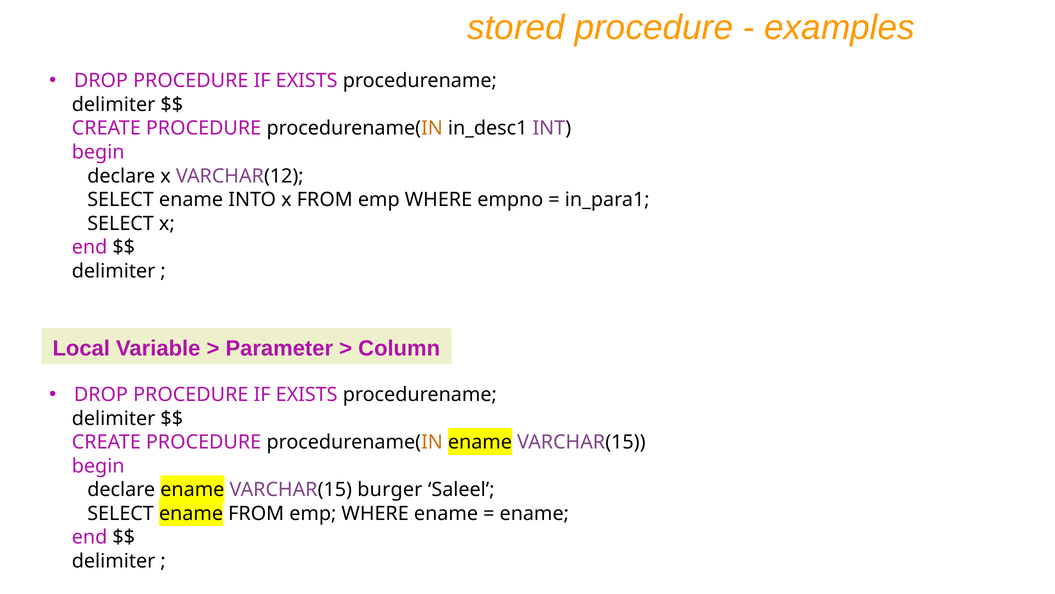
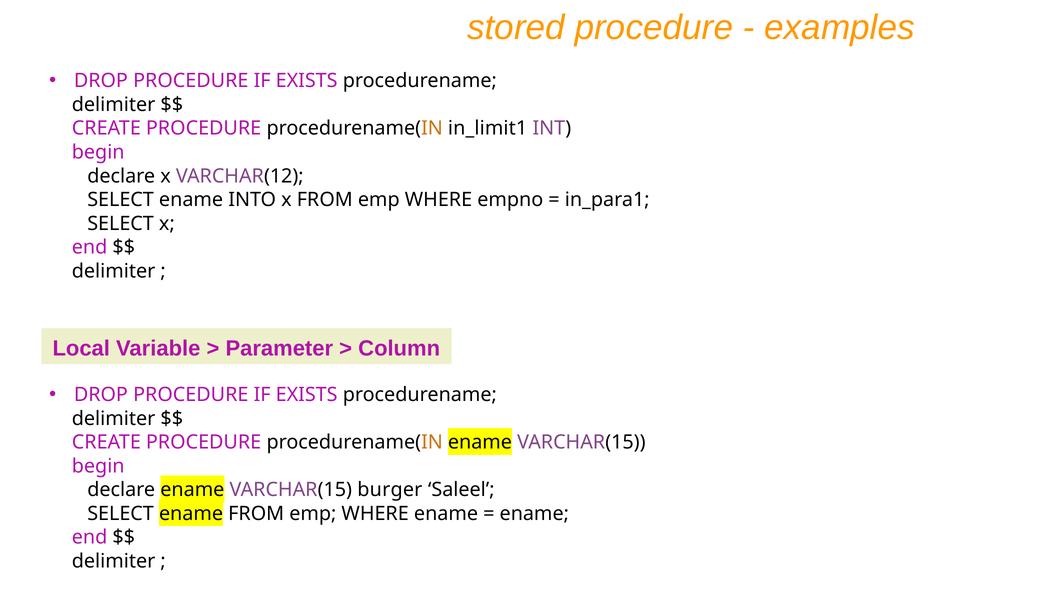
in_desc1: in_desc1 -> in_limit1
